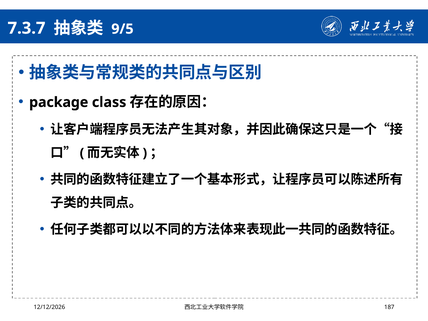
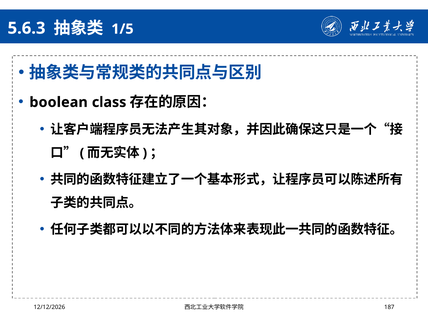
7.3.7: 7.3.7 -> 5.6.3
9/5: 9/5 -> 1/5
package: package -> boolean
